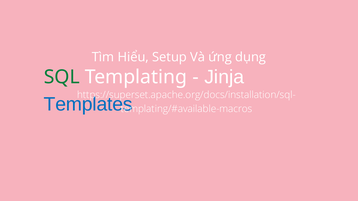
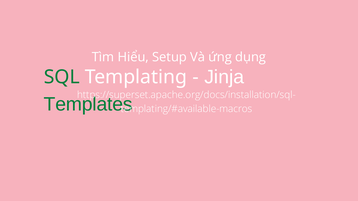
Templates colour: blue -> green
